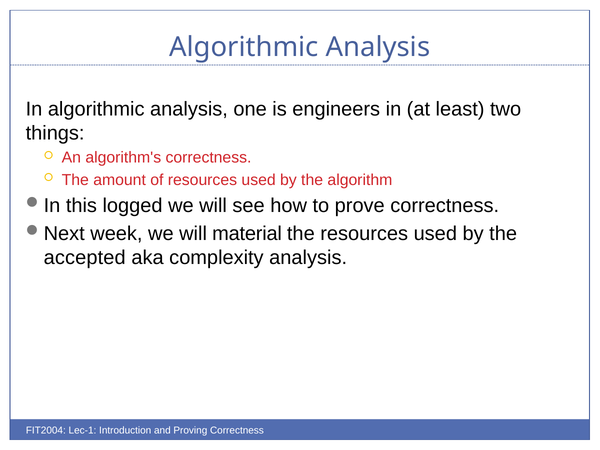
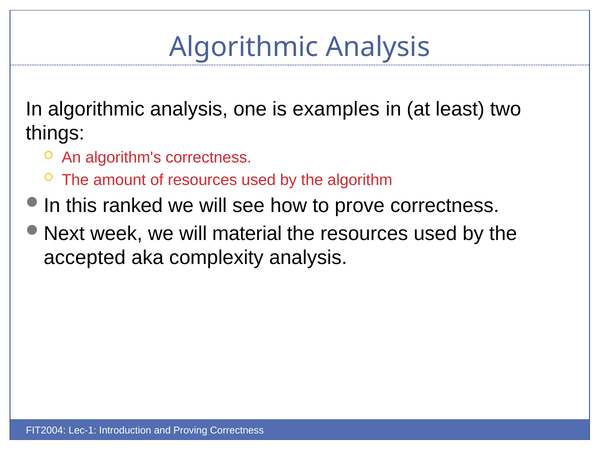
engineers: engineers -> examples
logged: logged -> ranked
